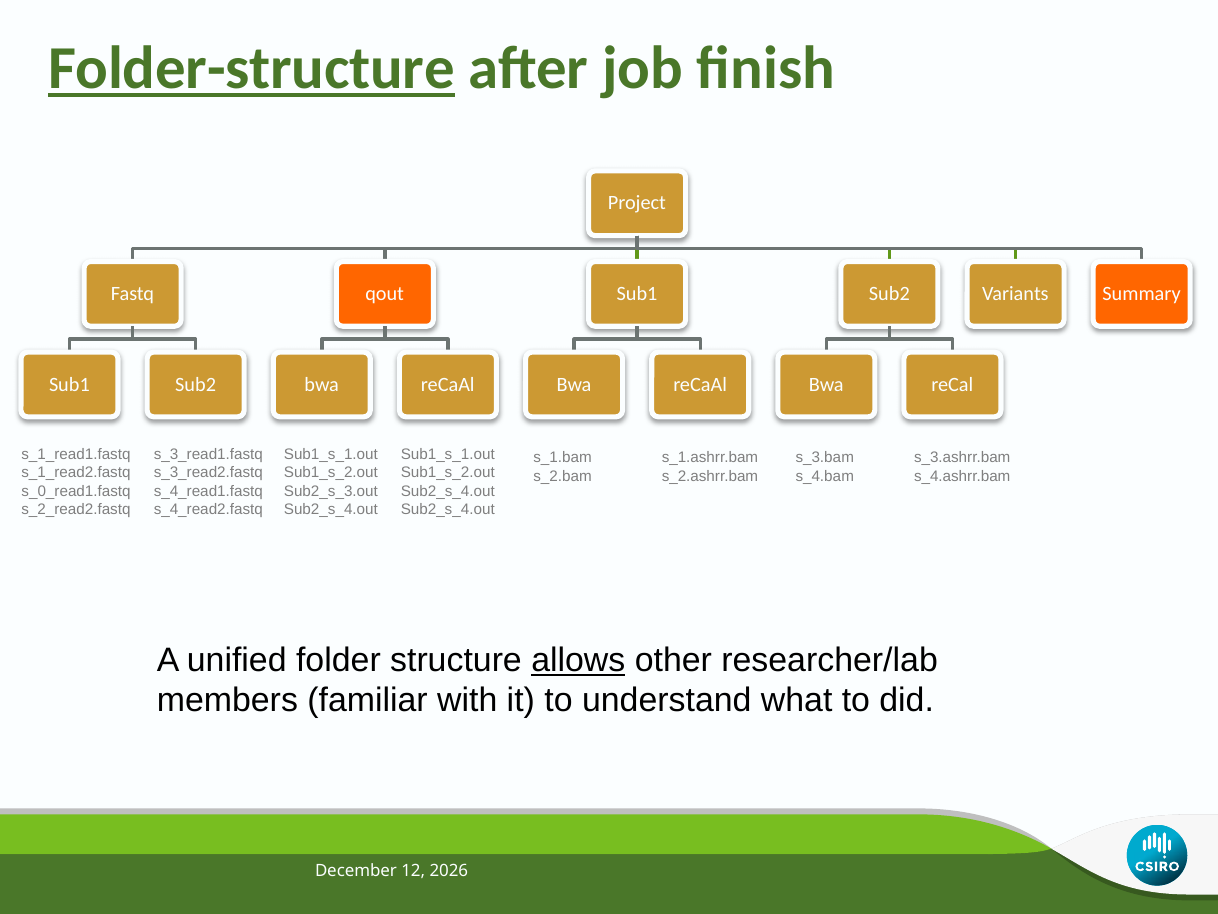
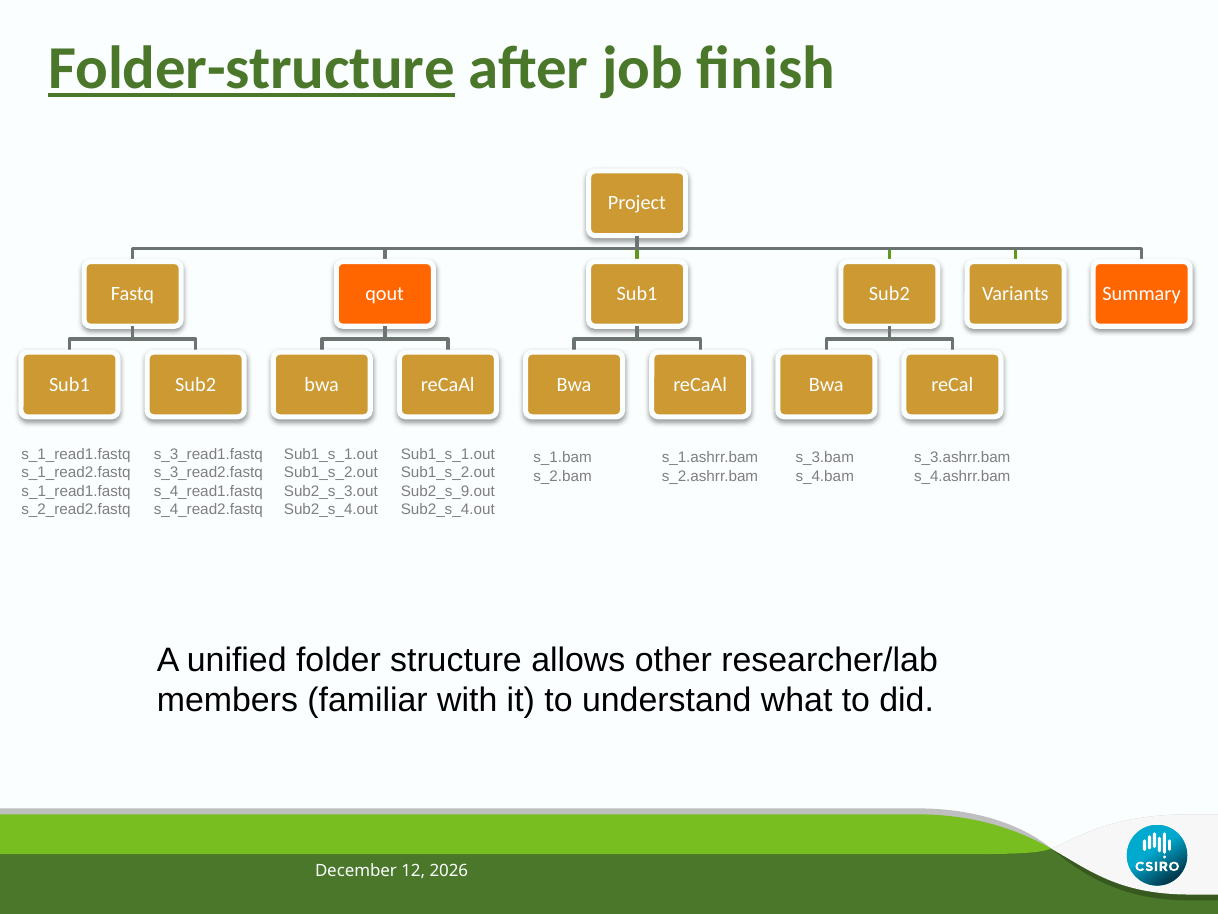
s_0_read1.fastq at (76, 491): s_0_read1.fastq -> s_1_read1.fastq
Sub2_s_4.out at (448, 491): Sub2_s_4.out -> Sub2_s_9.out
allows underline: present -> none
